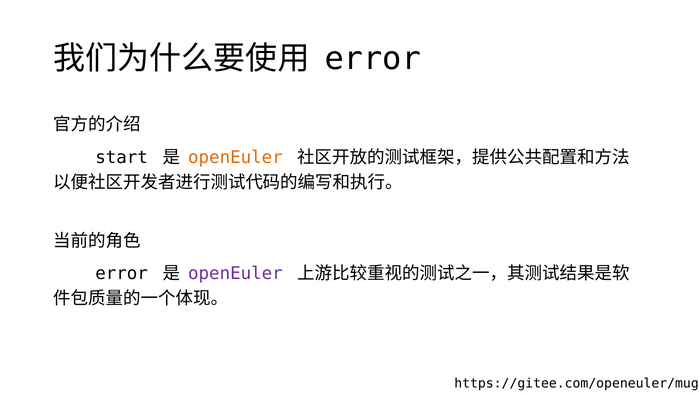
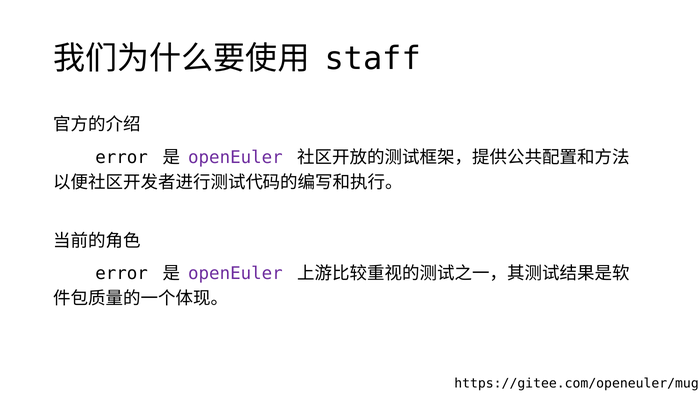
error at (373, 59): error -> staff
start at (122, 157): start -> error
openEuler at (235, 157) colour: orange -> purple
